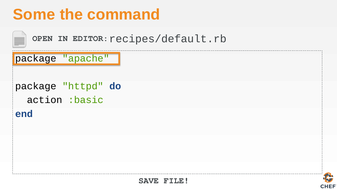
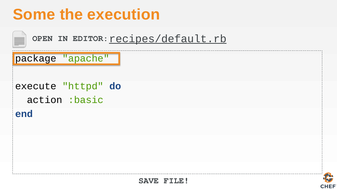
command: command -> execution
recipes/default.rb underline: none -> present
package at (36, 86): package -> execute
